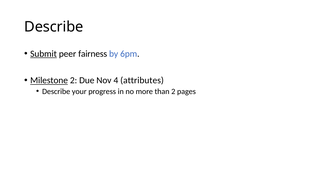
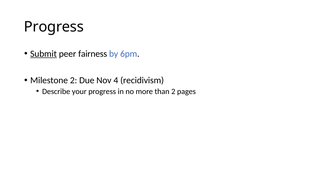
Describe at (54, 27): Describe -> Progress
Milestone underline: present -> none
attributes: attributes -> recidivism
